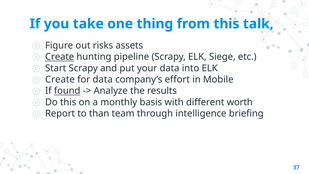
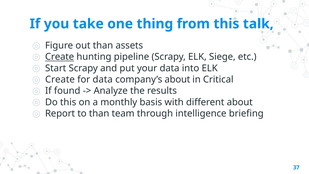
out risks: risks -> than
company’s effort: effort -> about
Mobile: Mobile -> Critical
found underline: present -> none
different worth: worth -> about
